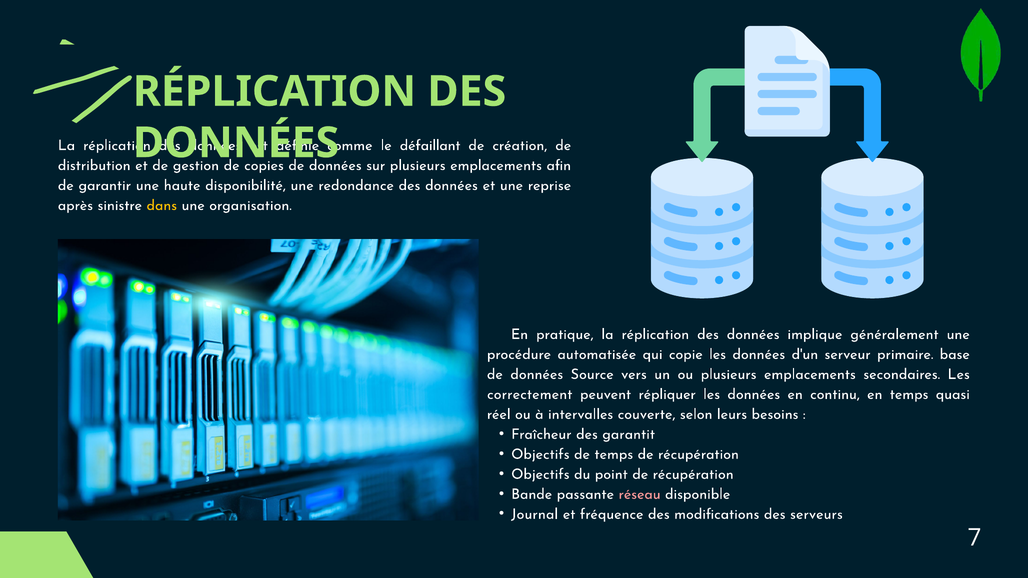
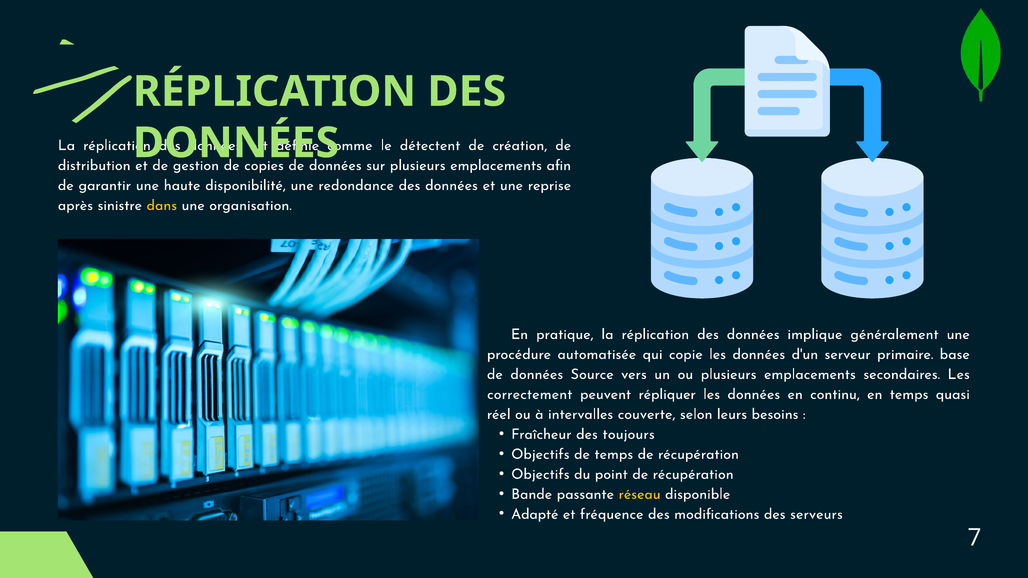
défaillant: défaillant -> détectent
garantit: garantit -> toujours
réseau colour: pink -> yellow
Journal: Journal -> Adapté
